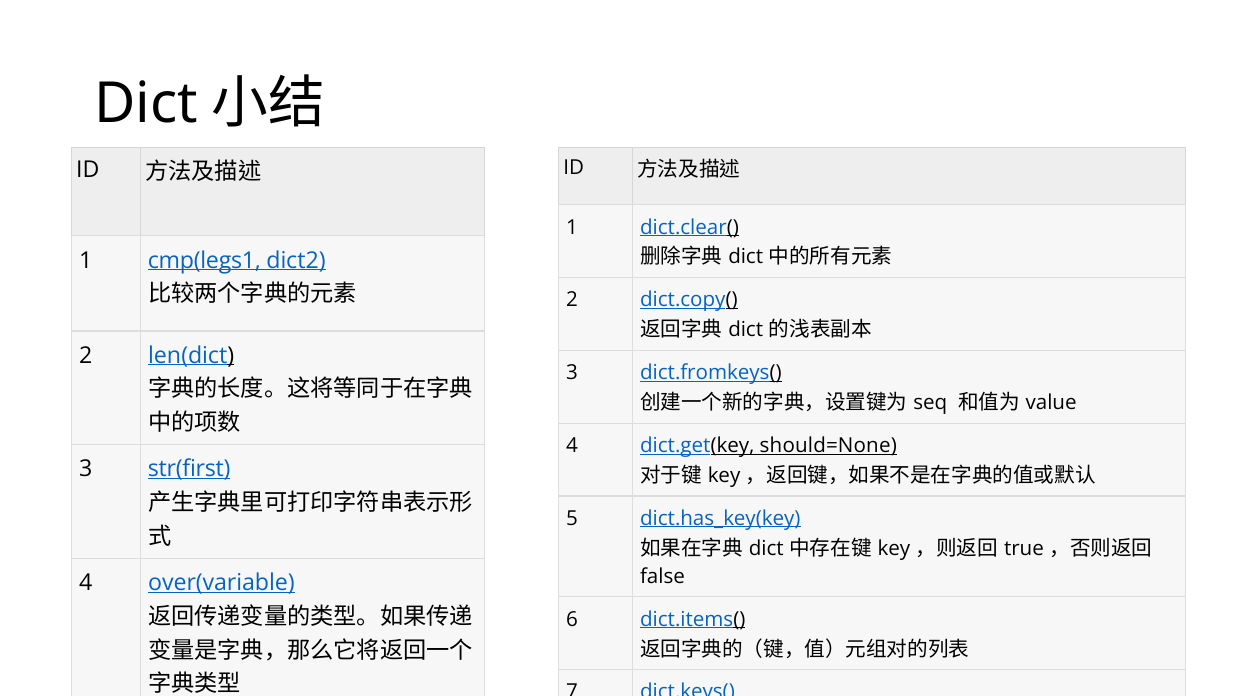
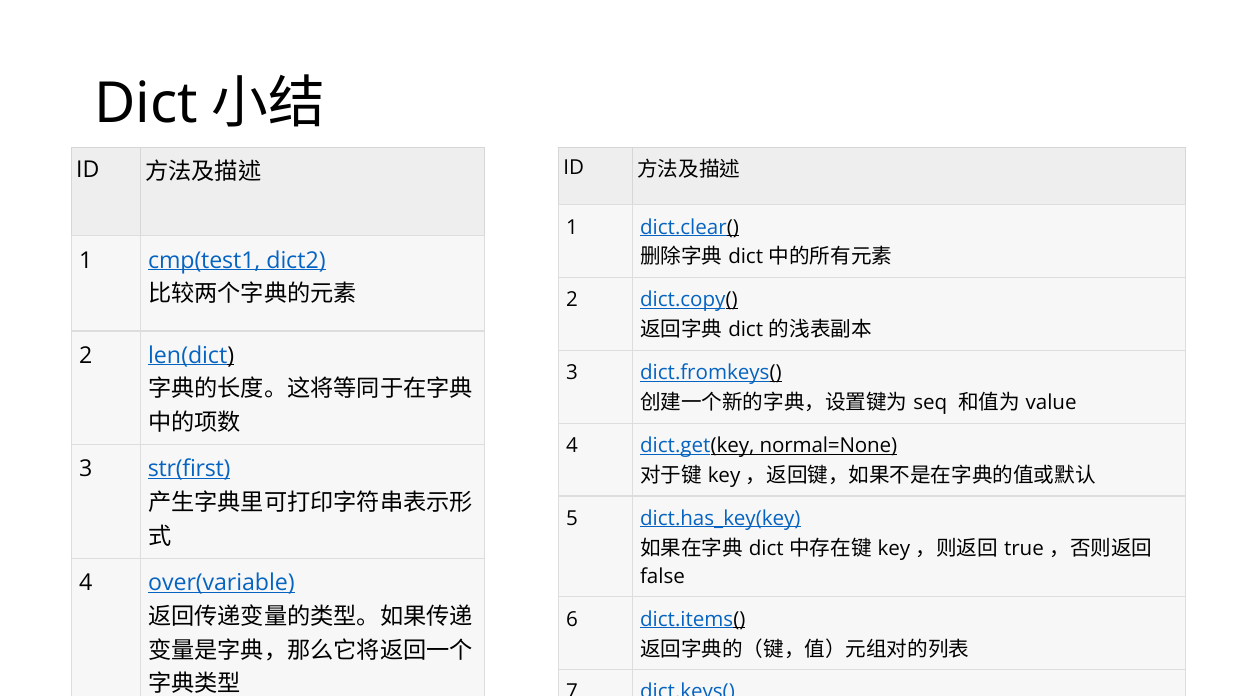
cmp(legs1: cmp(legs1 -> cmp(test1
should=None: should=None -> normal=None
